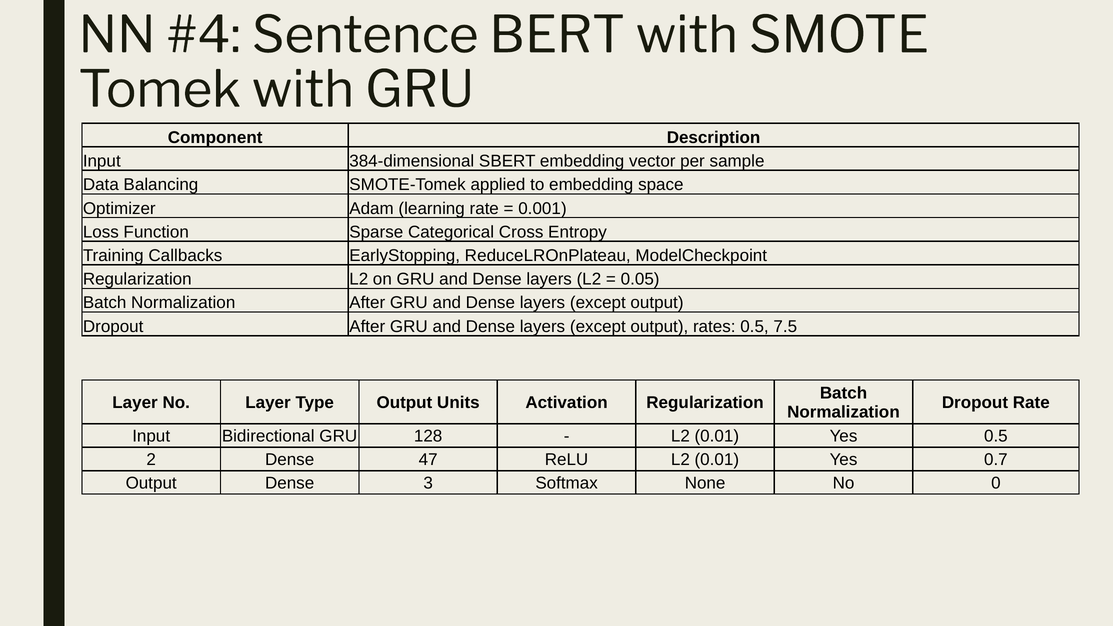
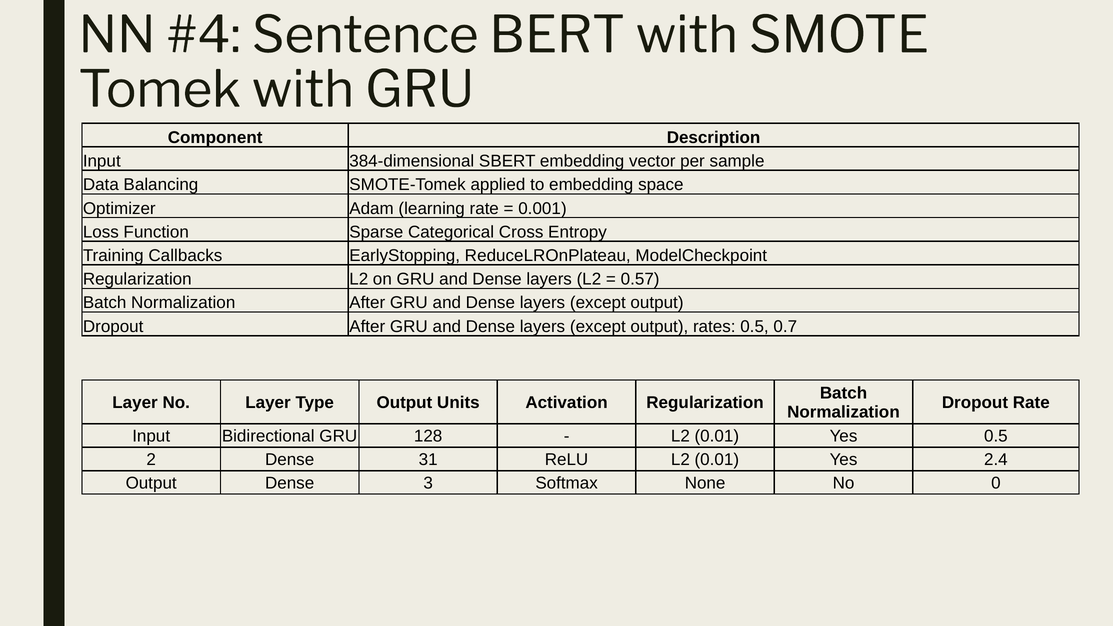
0.05: 0.05 -> 0.57
7.5: 7.5 -> 0.7
47: 47 -> 31
0.7: 0.7 -> 2.4
